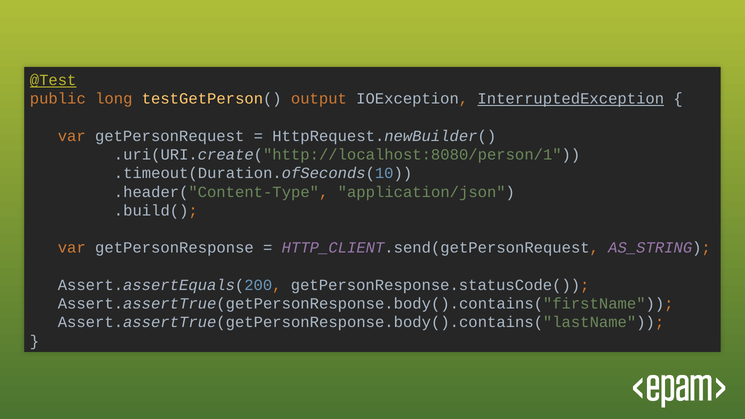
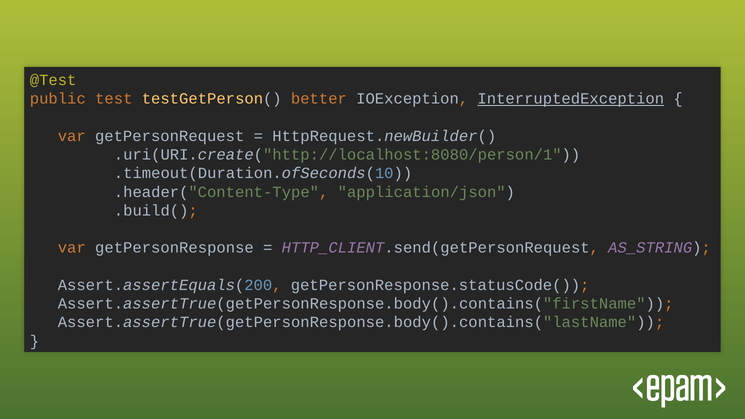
@Test underline: present -> none
long: long -> test
output: output -> better
